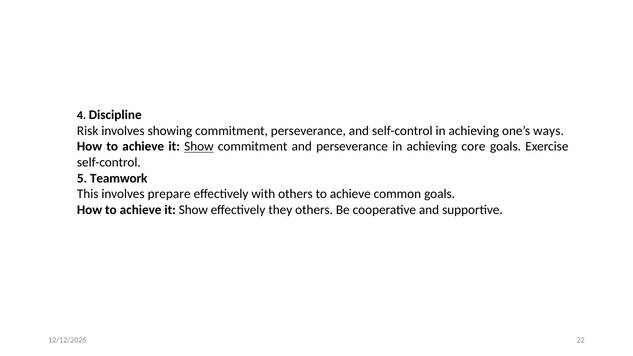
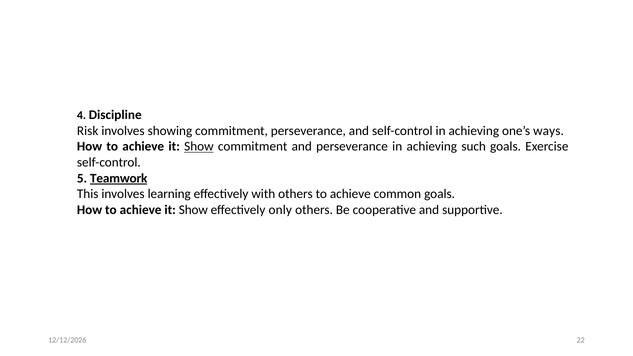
core: core -> such
Teamwork underline: none -> present
prepare: prepare -> learning
they: they -> only
